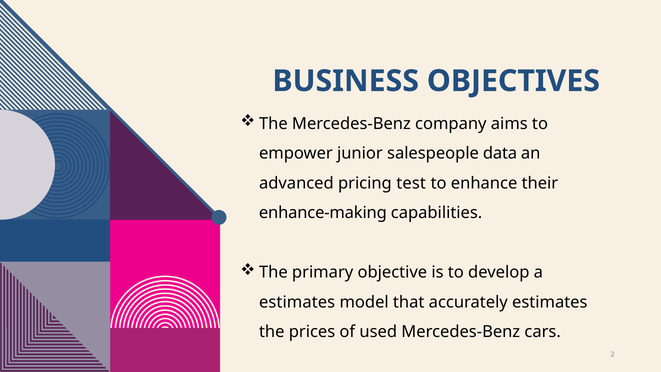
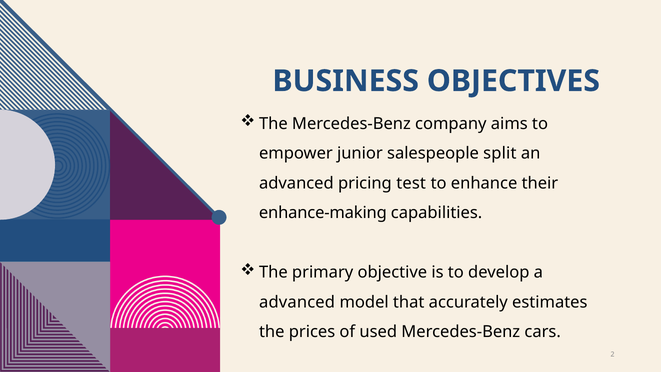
data: data -> split
estimates at (297, 302): estimates -> advanced
